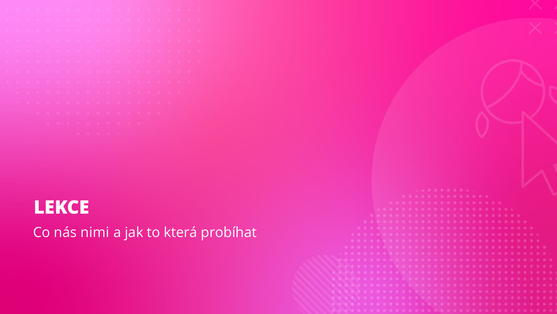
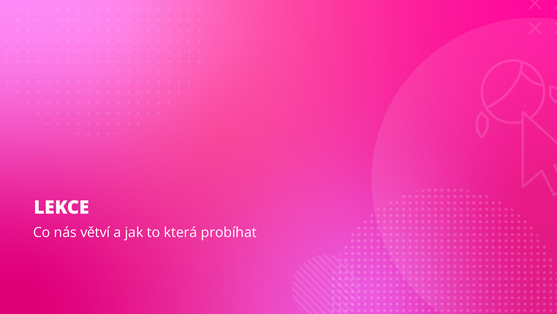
nimi: nimi -> větví
